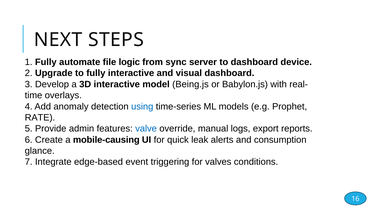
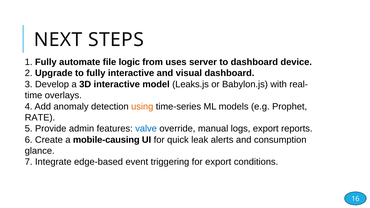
sync: sync -> uses
Being.js: Being.js -> Leaks.js
using colour: blue -> orange
for valves: valves -> export
